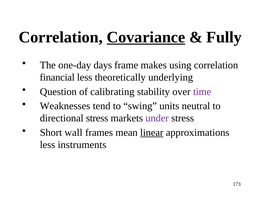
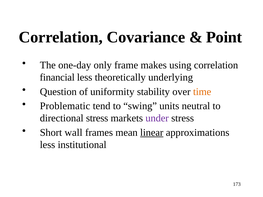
Covariance underline: present -> none
Fully: Fully -> Point
days: days -> only
calibrating: calibrating -> uniformity
time colour: purple -> orange
Weaknesses: Weaknesses -> Problematic
instruments: instruments -> institutional
